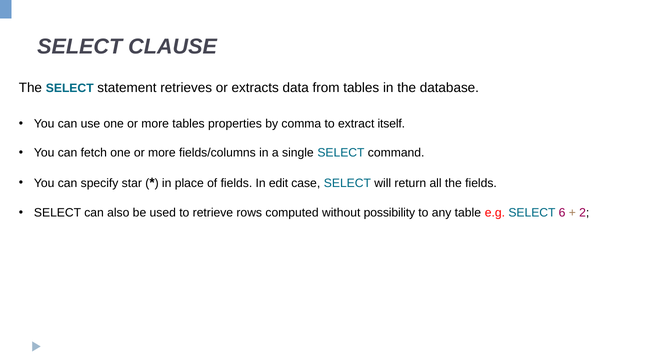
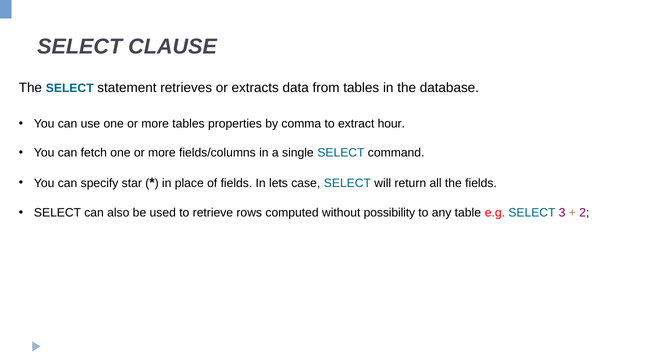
itself: itself -> hour
edit: edit -> lets
6: 6 -> 3
